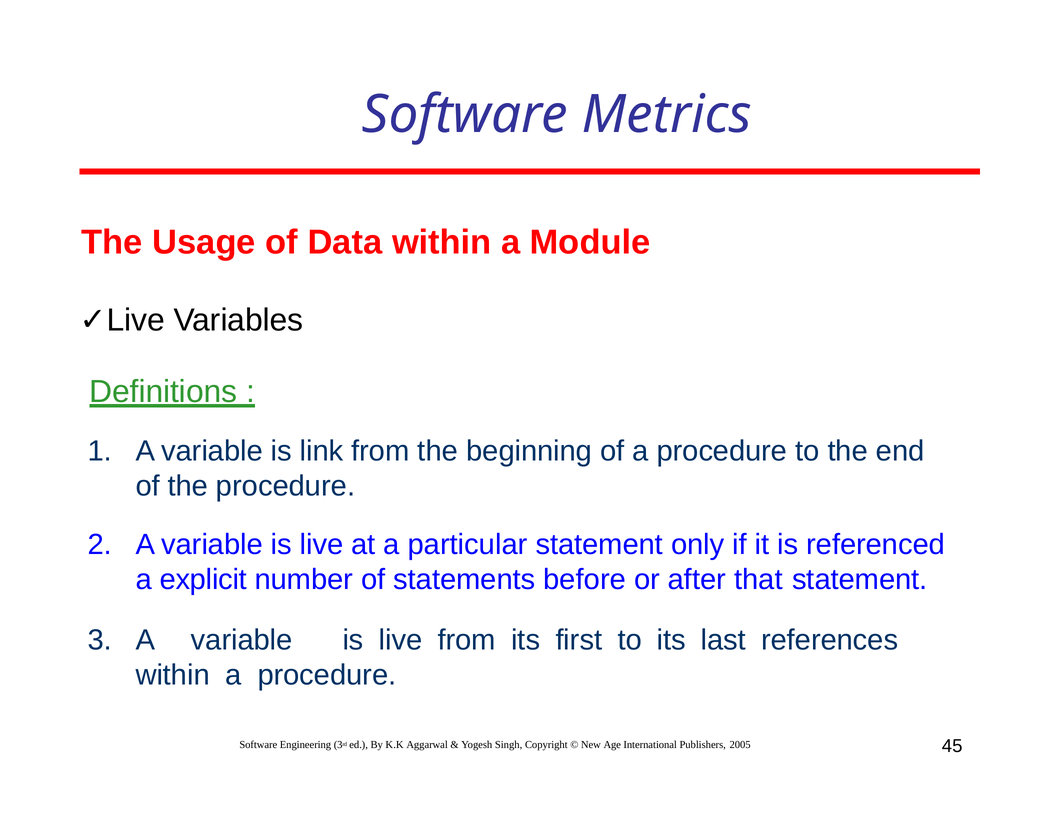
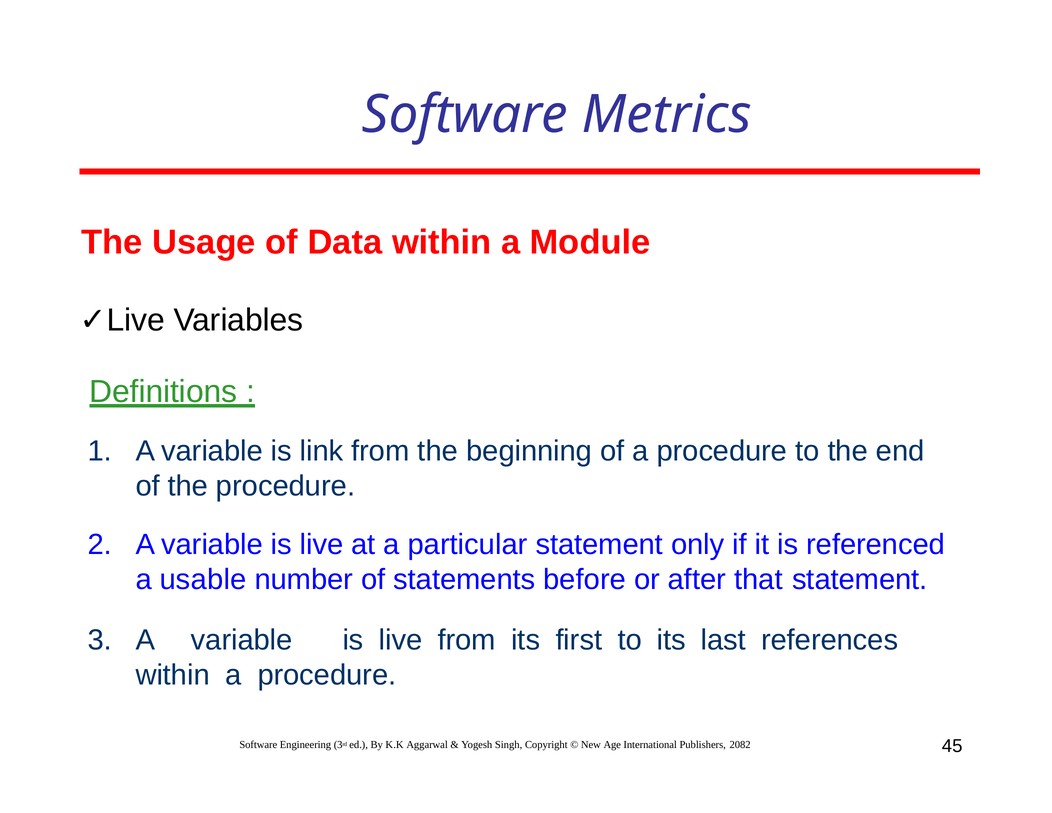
explicit: explicit -> usable
2005: 2005 -> 2082
